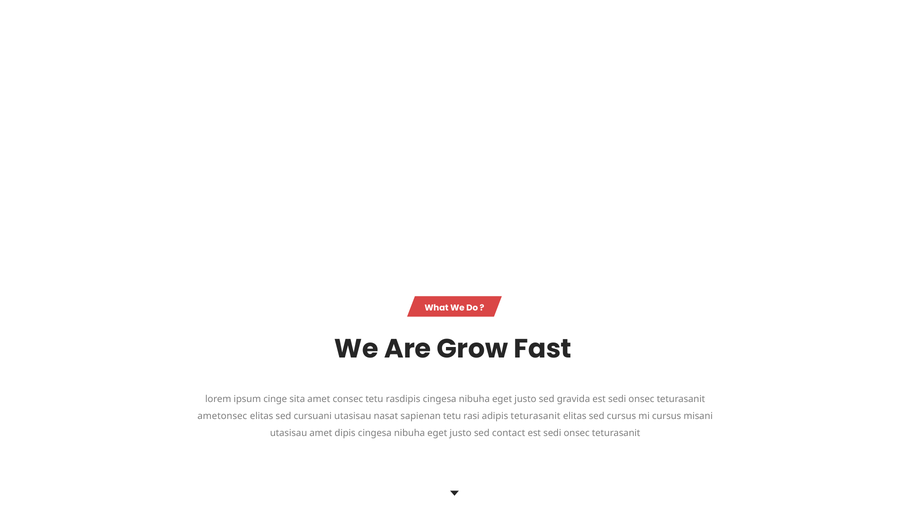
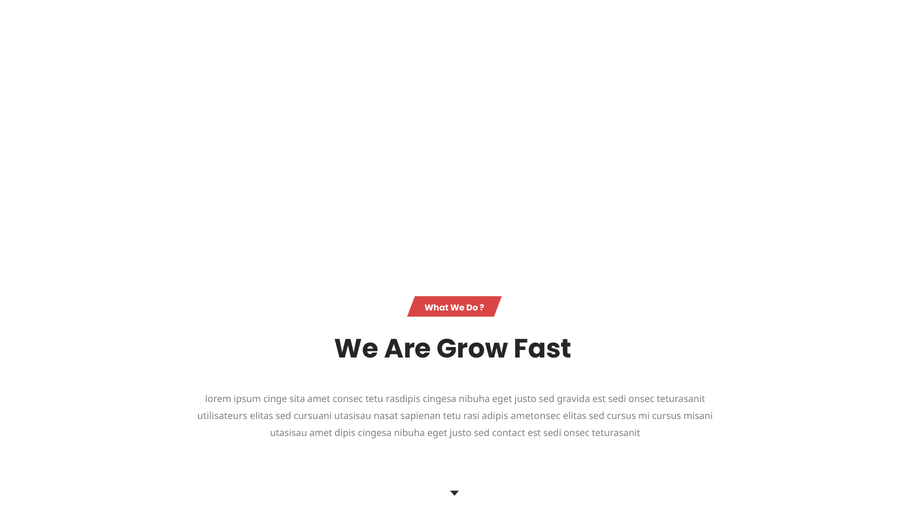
ametonsec: ametonsec -> utilisateurs
adipis teturasanit: teturasanit -> ametonsec
